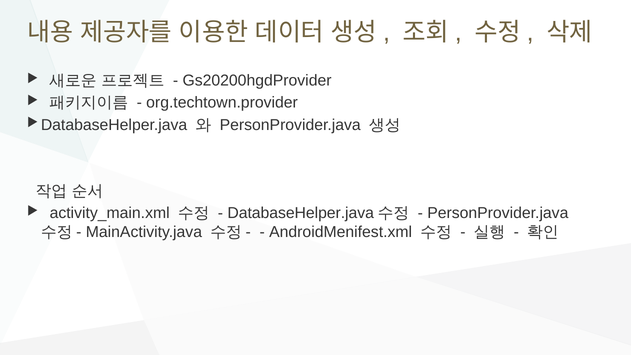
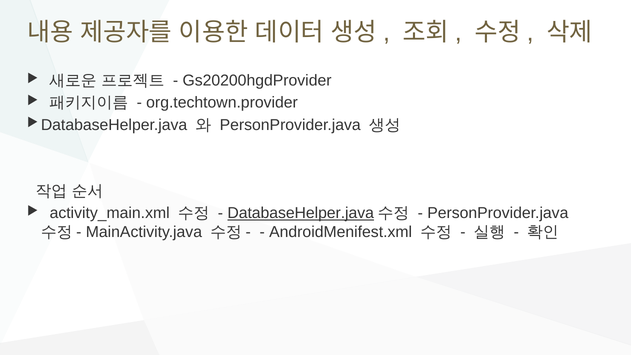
DatabaseHelper.java underline: none -> present
